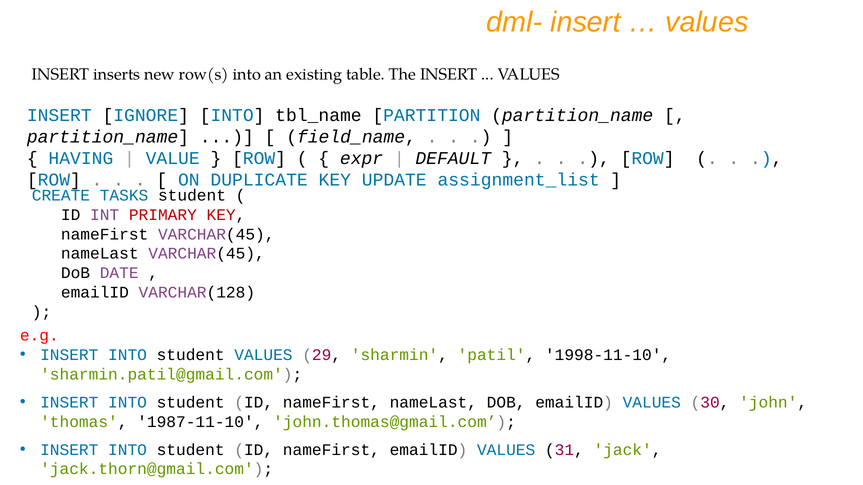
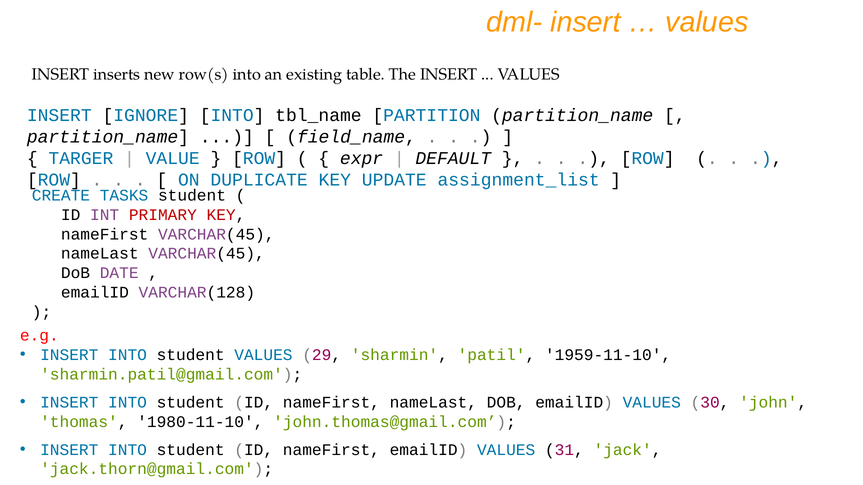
HAVING: HAVING -> TARGER
1998-11-10: 1998-11-10 -> 1959-11-10
1987-11-10: 1987-11-10 -> 1980-11-10
